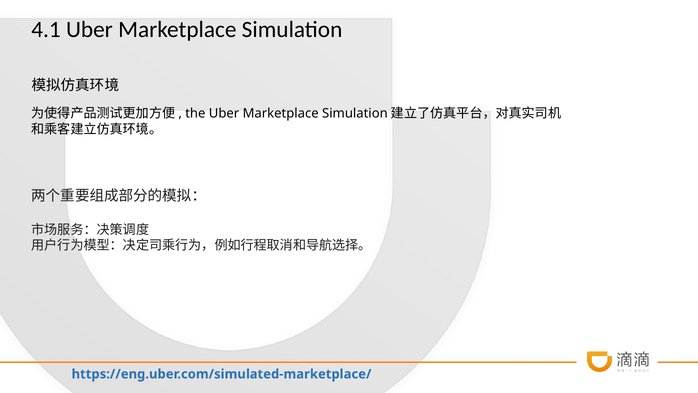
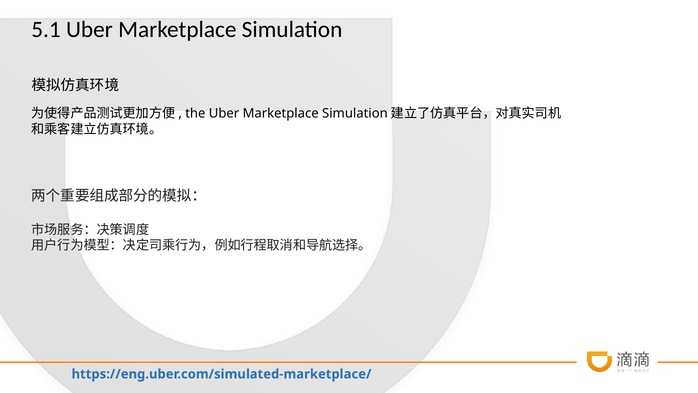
4.1: 4.1 -> 5.1
